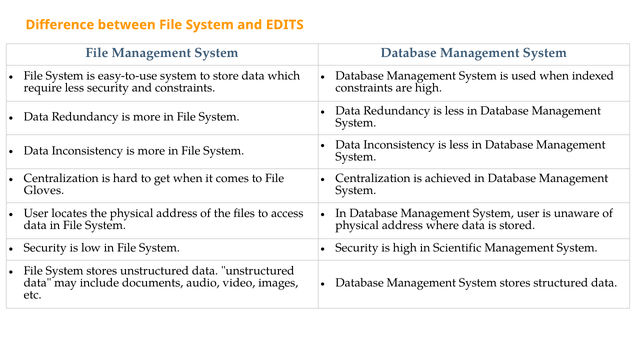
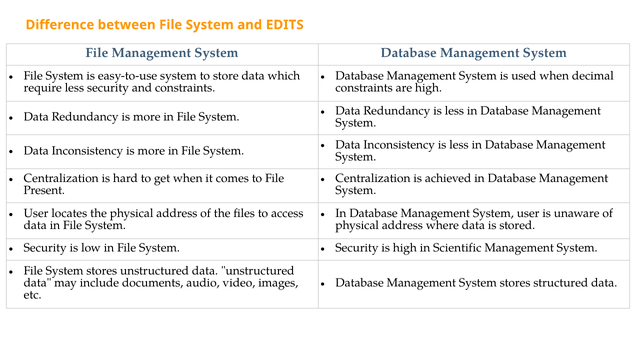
indexed: indexed -> decimal
Gloves: Gloves -> Present
